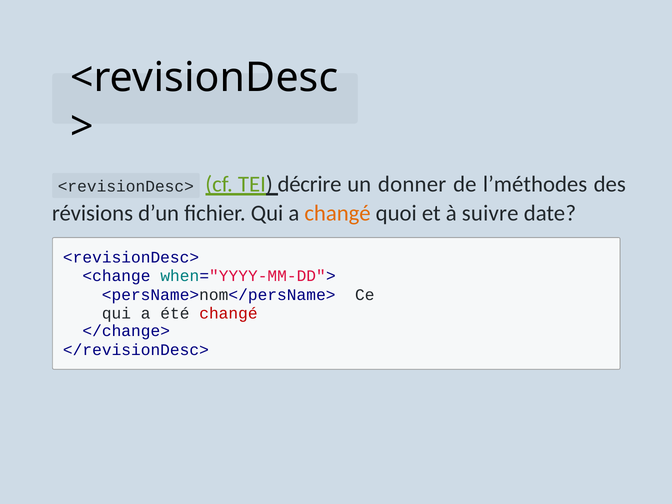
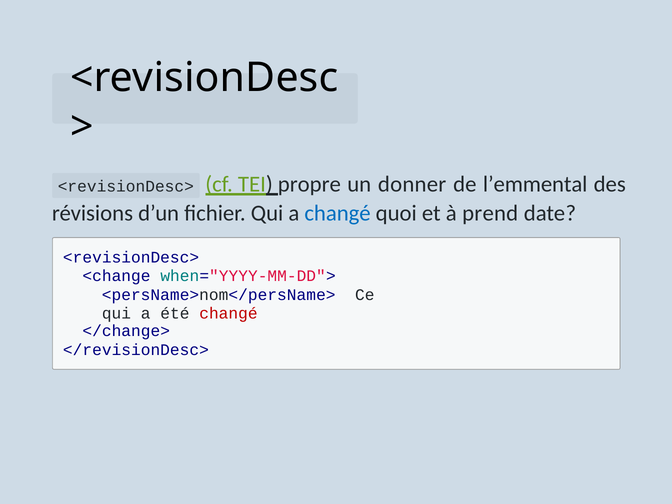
décrire: décrire -> propre
l’méthodes: l’méthodes -> l’emmental
changé at (338, 213) colour: orange -> blue
suivre: suivre -> prend
